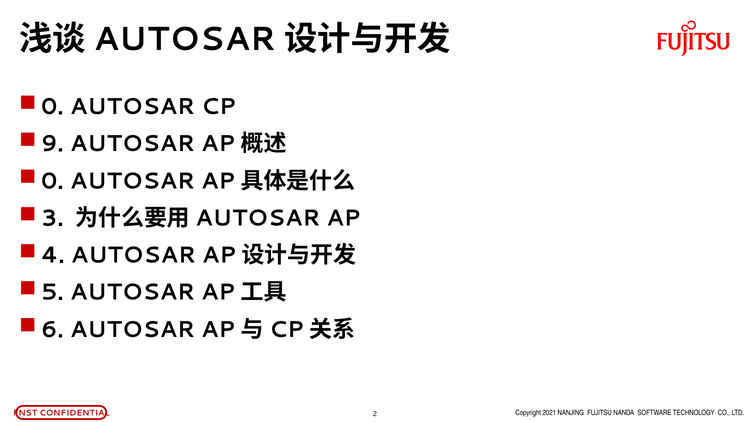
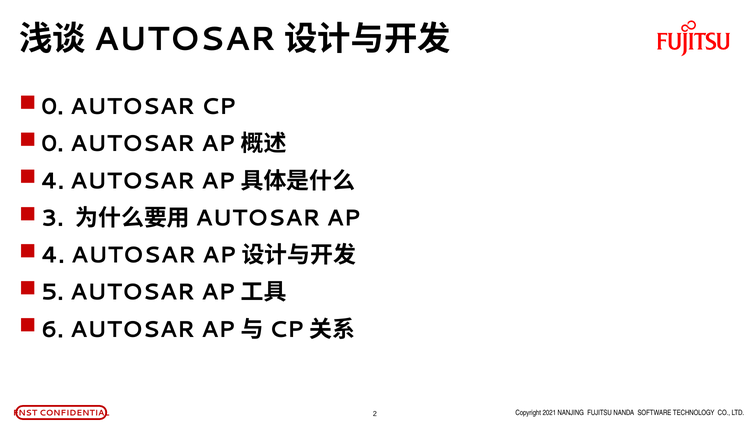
9 at (52, 144): 9 -> 0
0 at (52, 181): 0 -> 4
